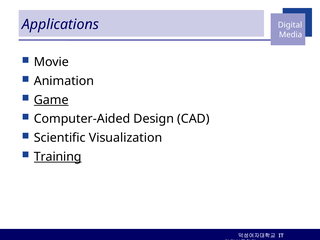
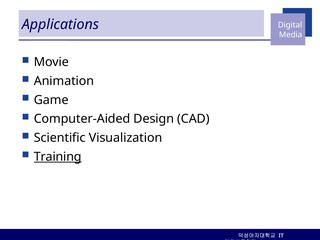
Game underline: present -> none
